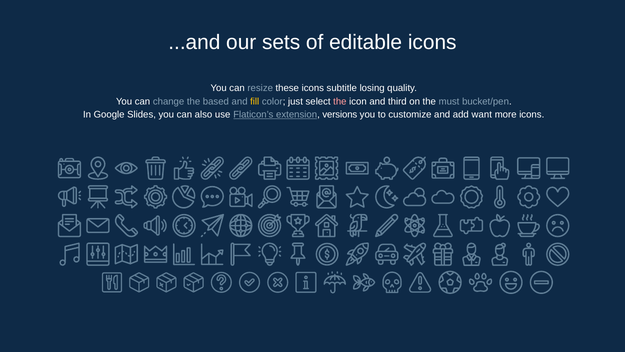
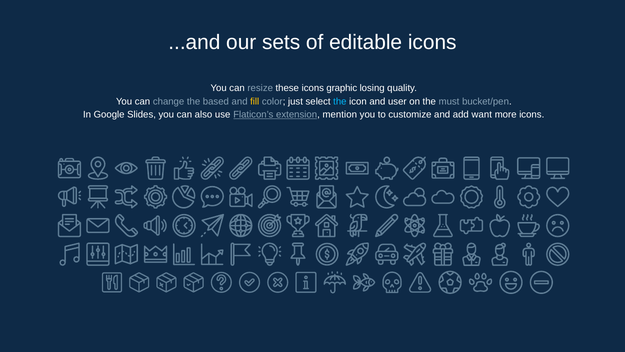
subtitle: subtitle -> graphic
the at (340, 101) colour: pink -> light blue
third: third -> user
versions: versions -> mention
